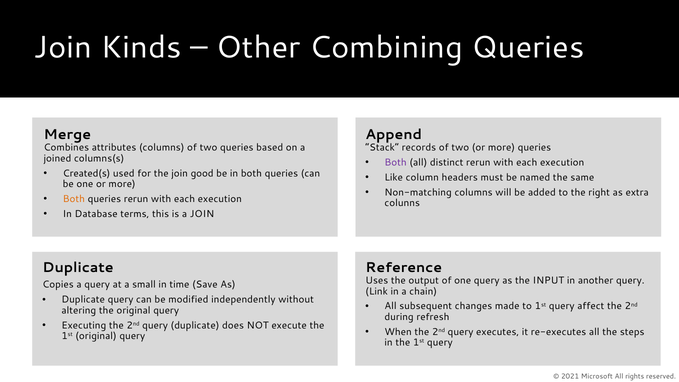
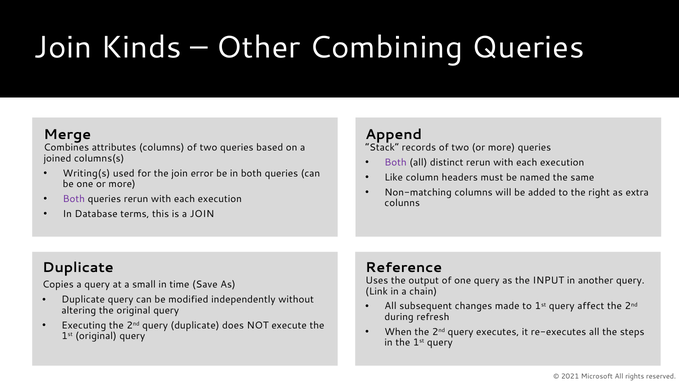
Created(s: Created(s -> Writing(s
good: good -> error
Both at (74, 199) colour: orange -> purple
